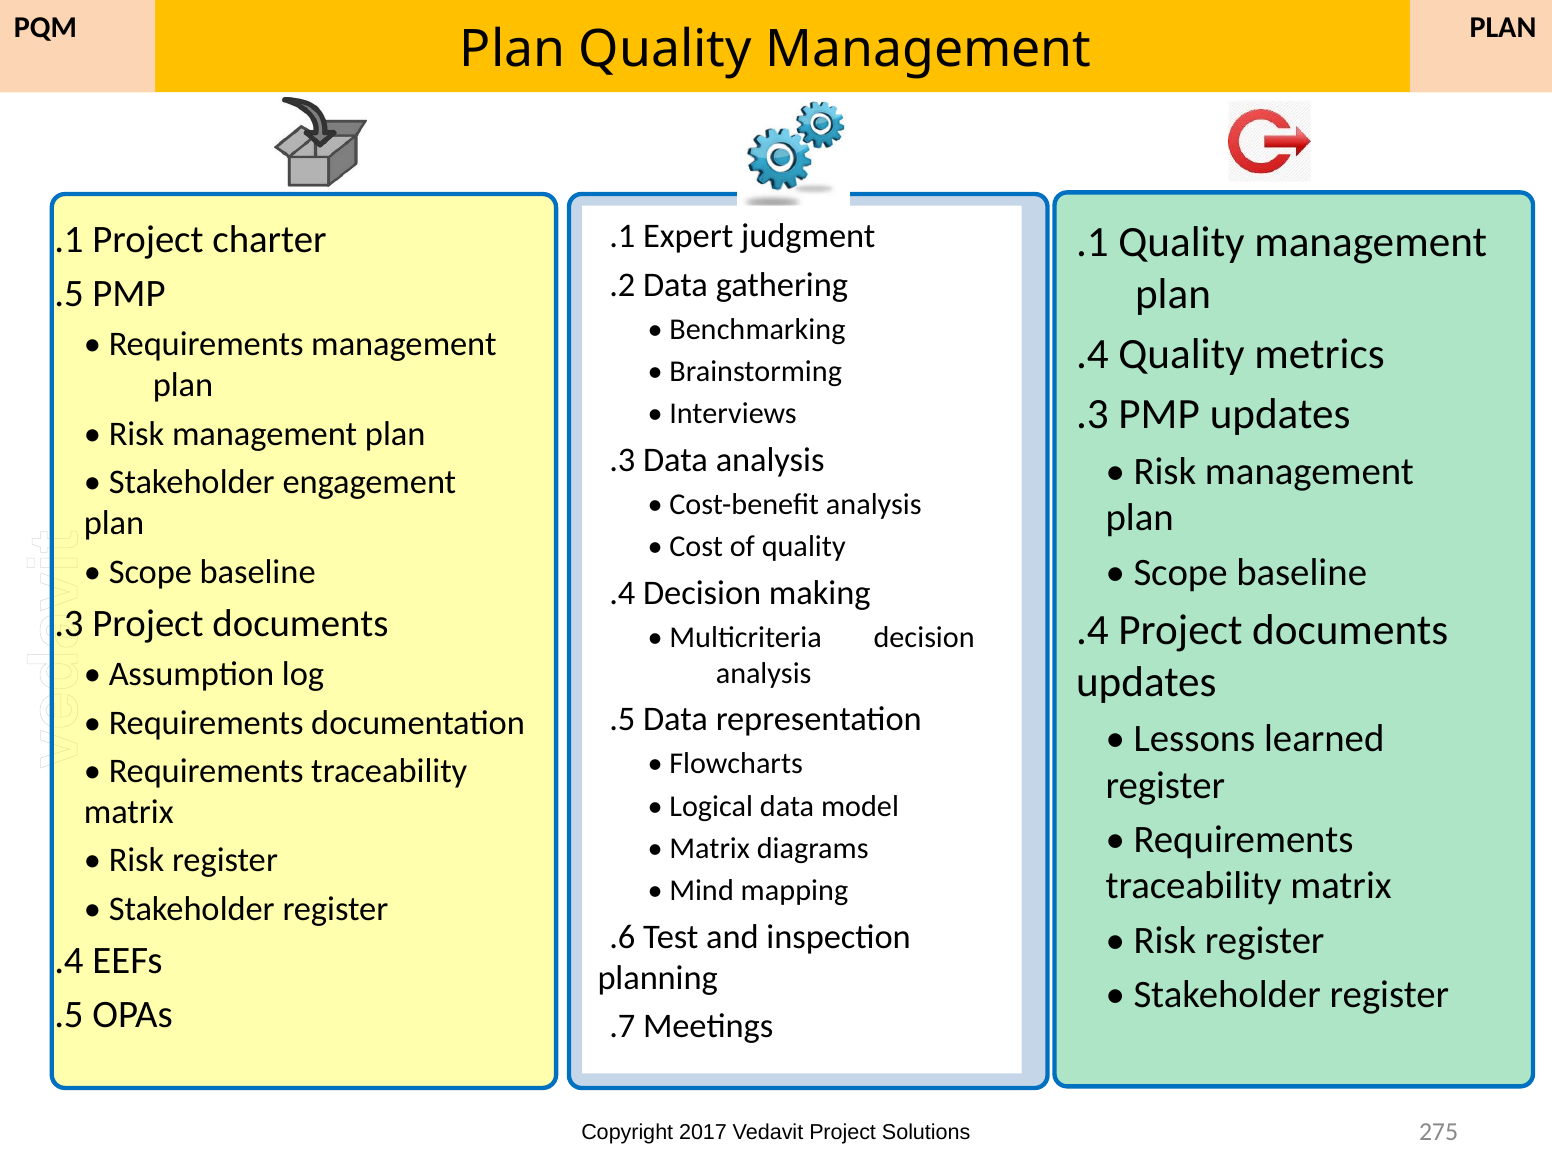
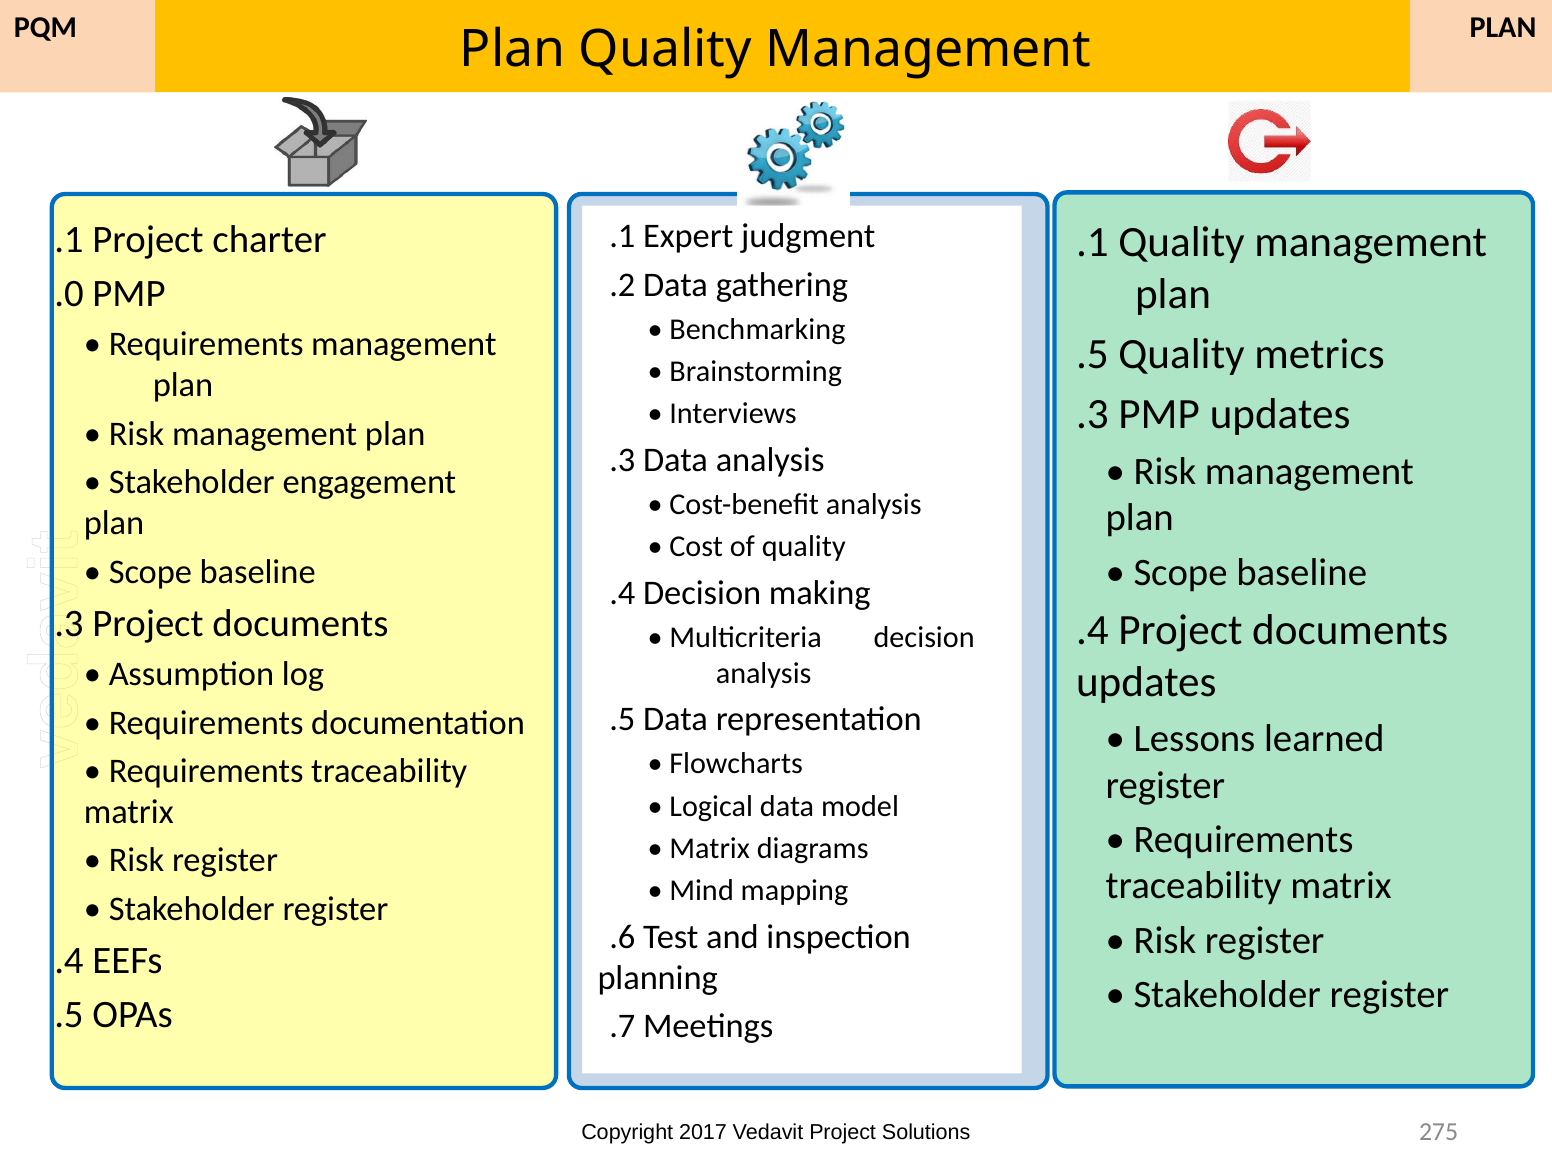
.5 at (69, 294): .5 -> .0
.4 at (1092, 354): .4 -> .5
